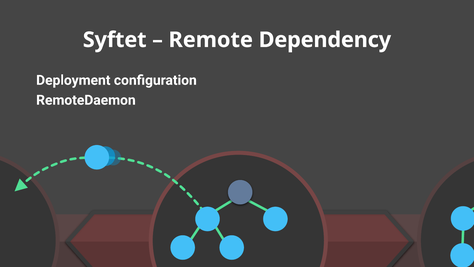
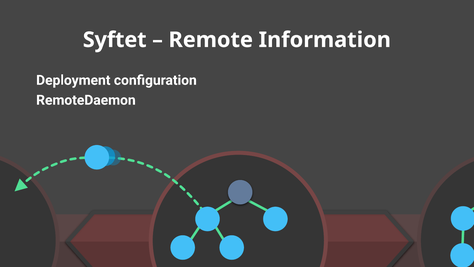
Dependency: Dependency -> Information
